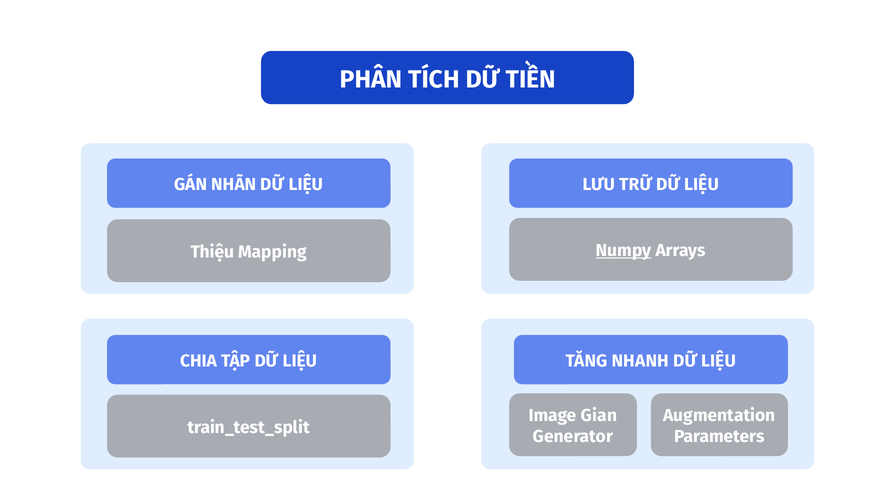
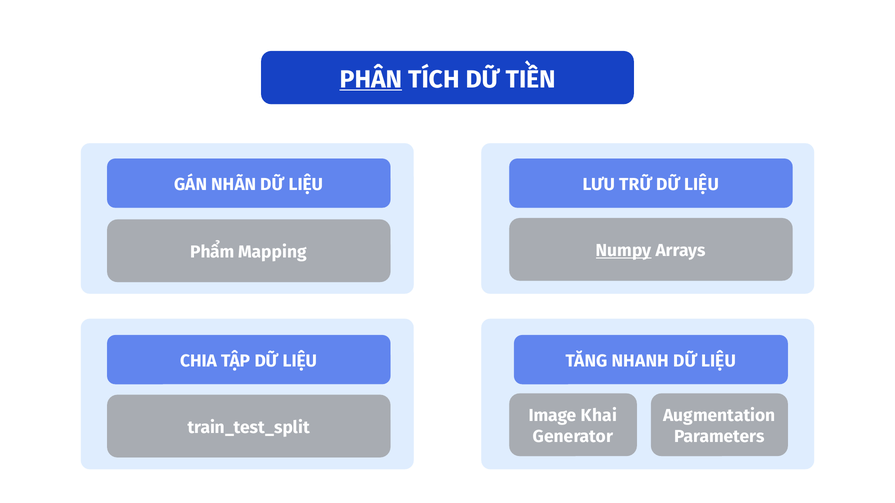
PHÂN underline: none -> present
Thiệu: Thiệu -> Phẩm
Gian: Gian -> Khai
